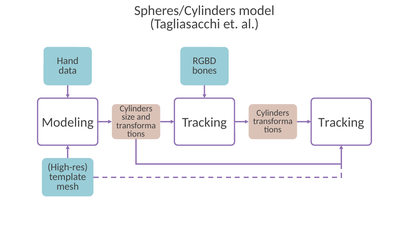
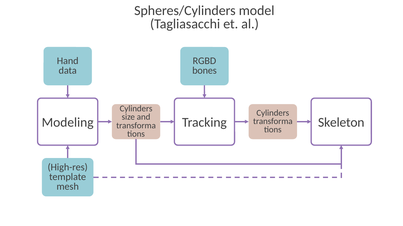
Tracking Tracking: Tracking -> Skeleton
